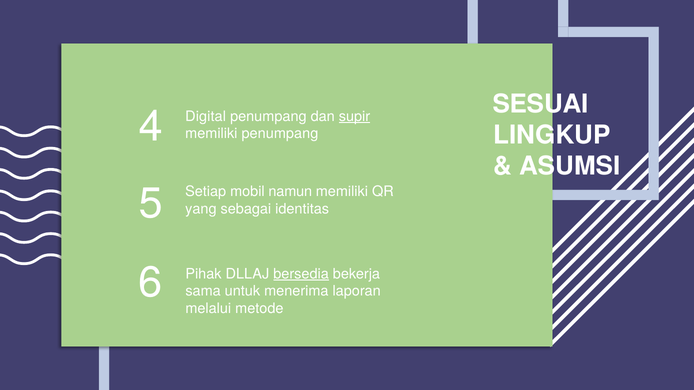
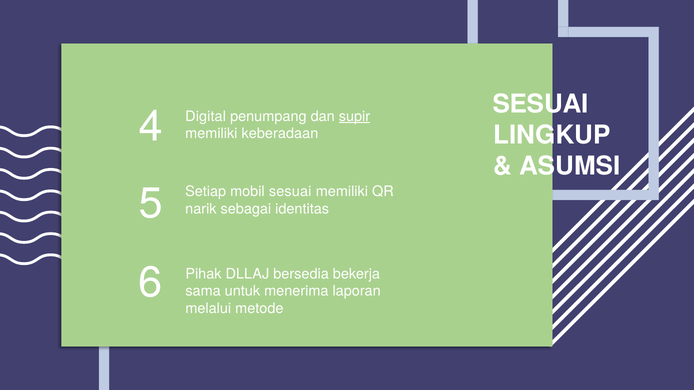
memiliki penumpang: penumpang -> keberadaan
mobil namun: namun -> sesuai
yang: yang -> narik
bersedia underline: present -> none
